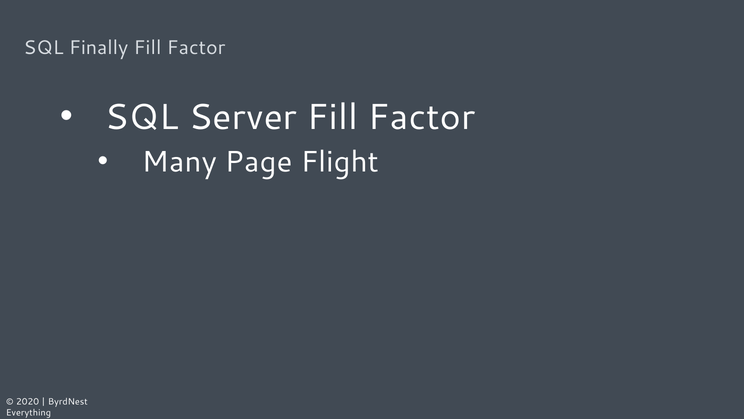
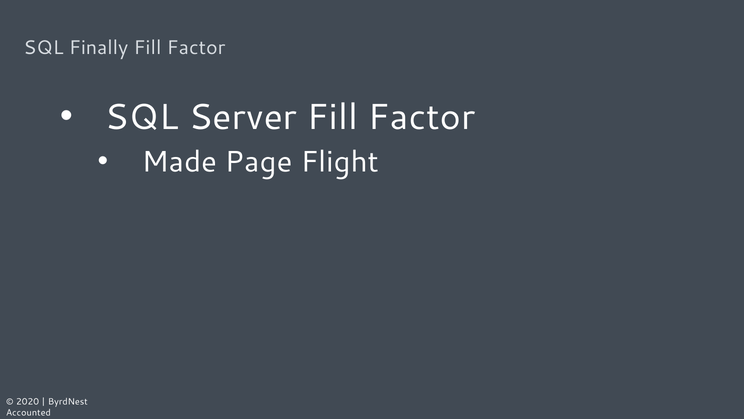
Many: Many -> Made
Everything: Everything -> Accounted
